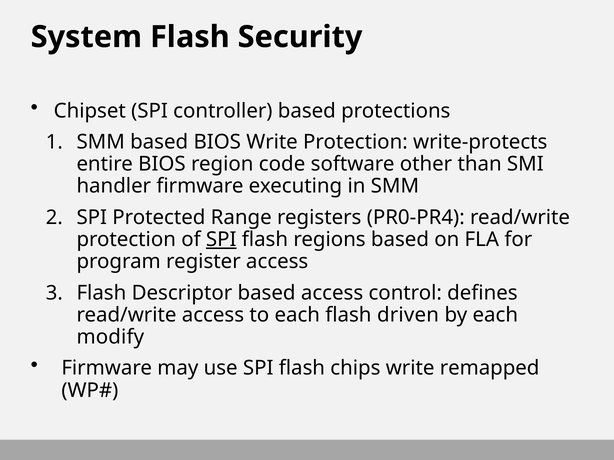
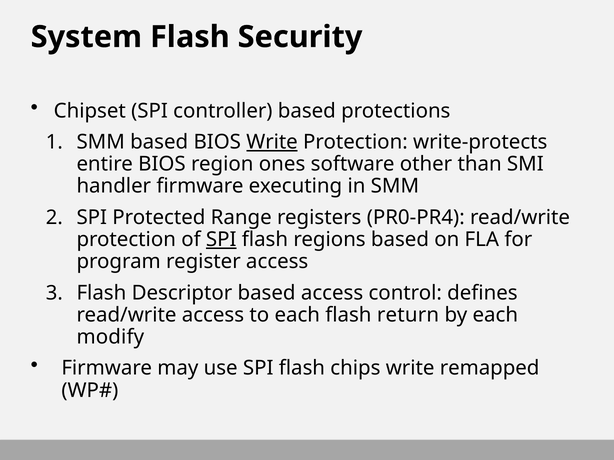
Write at (272, 142) underline: none -> present
code: code -> ones
driven: driven -> return
